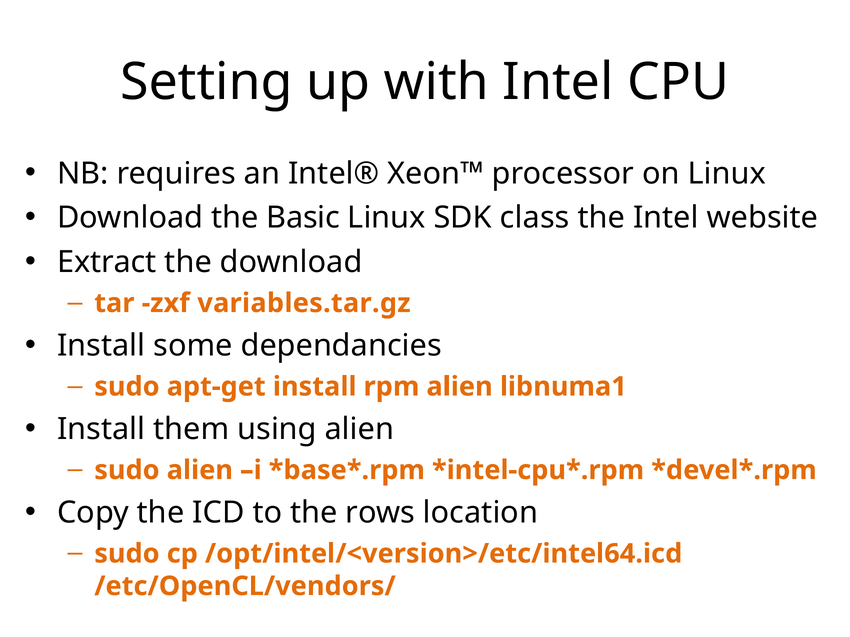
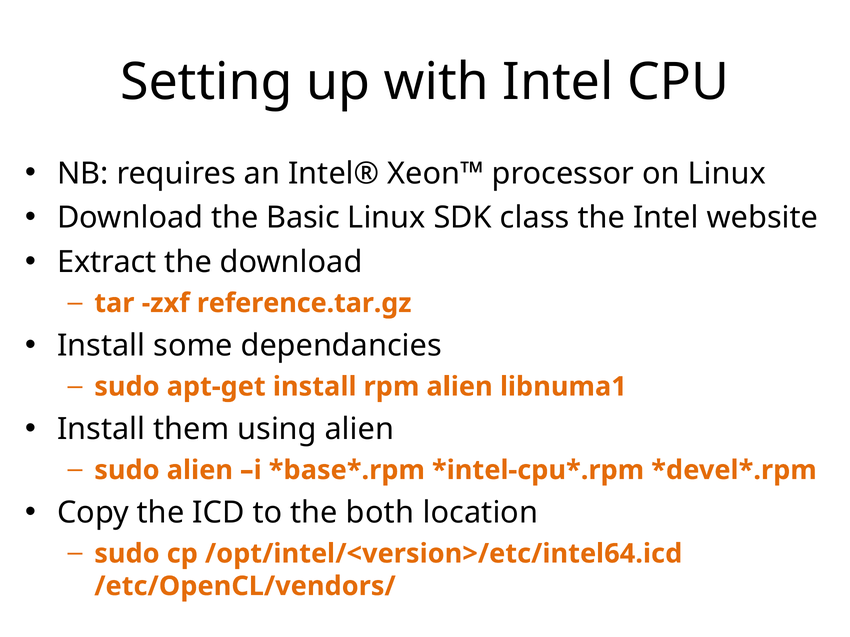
variables.tar.gz: variables.tar.gz -> reference.tar.gz
rows: rows -> both
